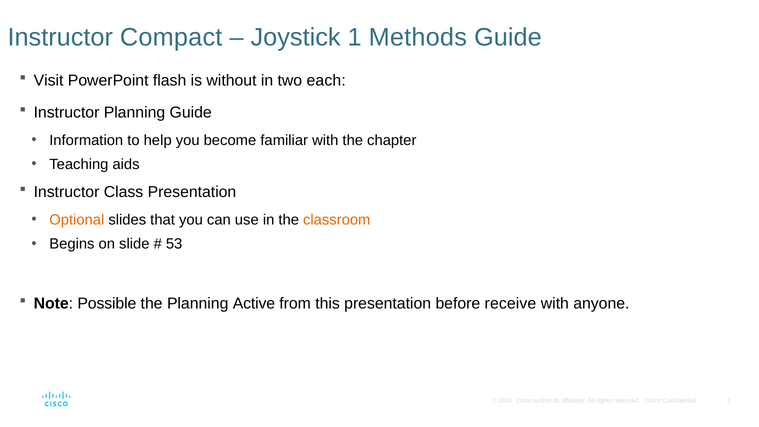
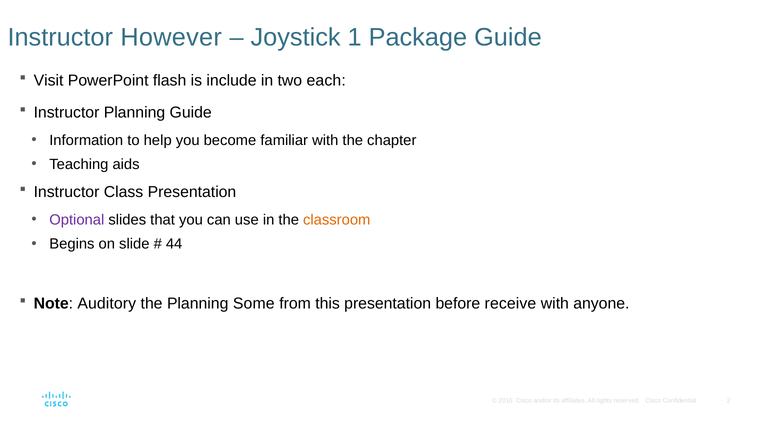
Compact: Compact -> However
Methods: Methods -> Package
without: without -> include
Optional colour: orange -> purple
53: 53 -> 44
Possible: Possible -> Auditory
Active: Active -> Some
